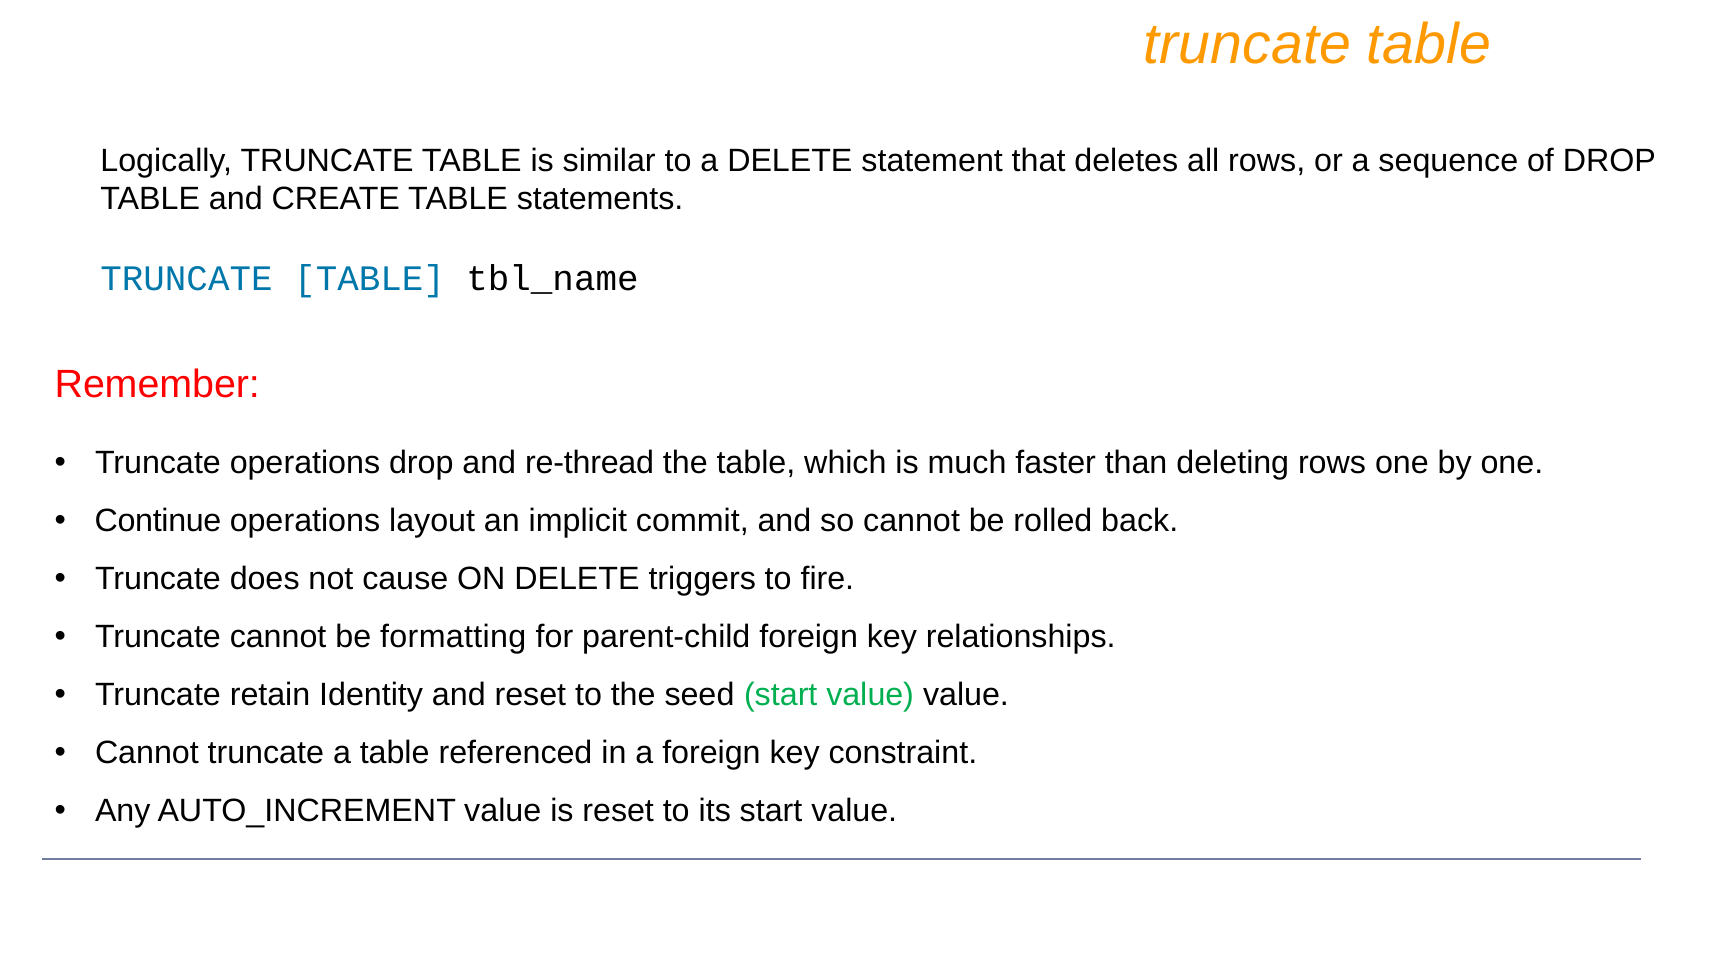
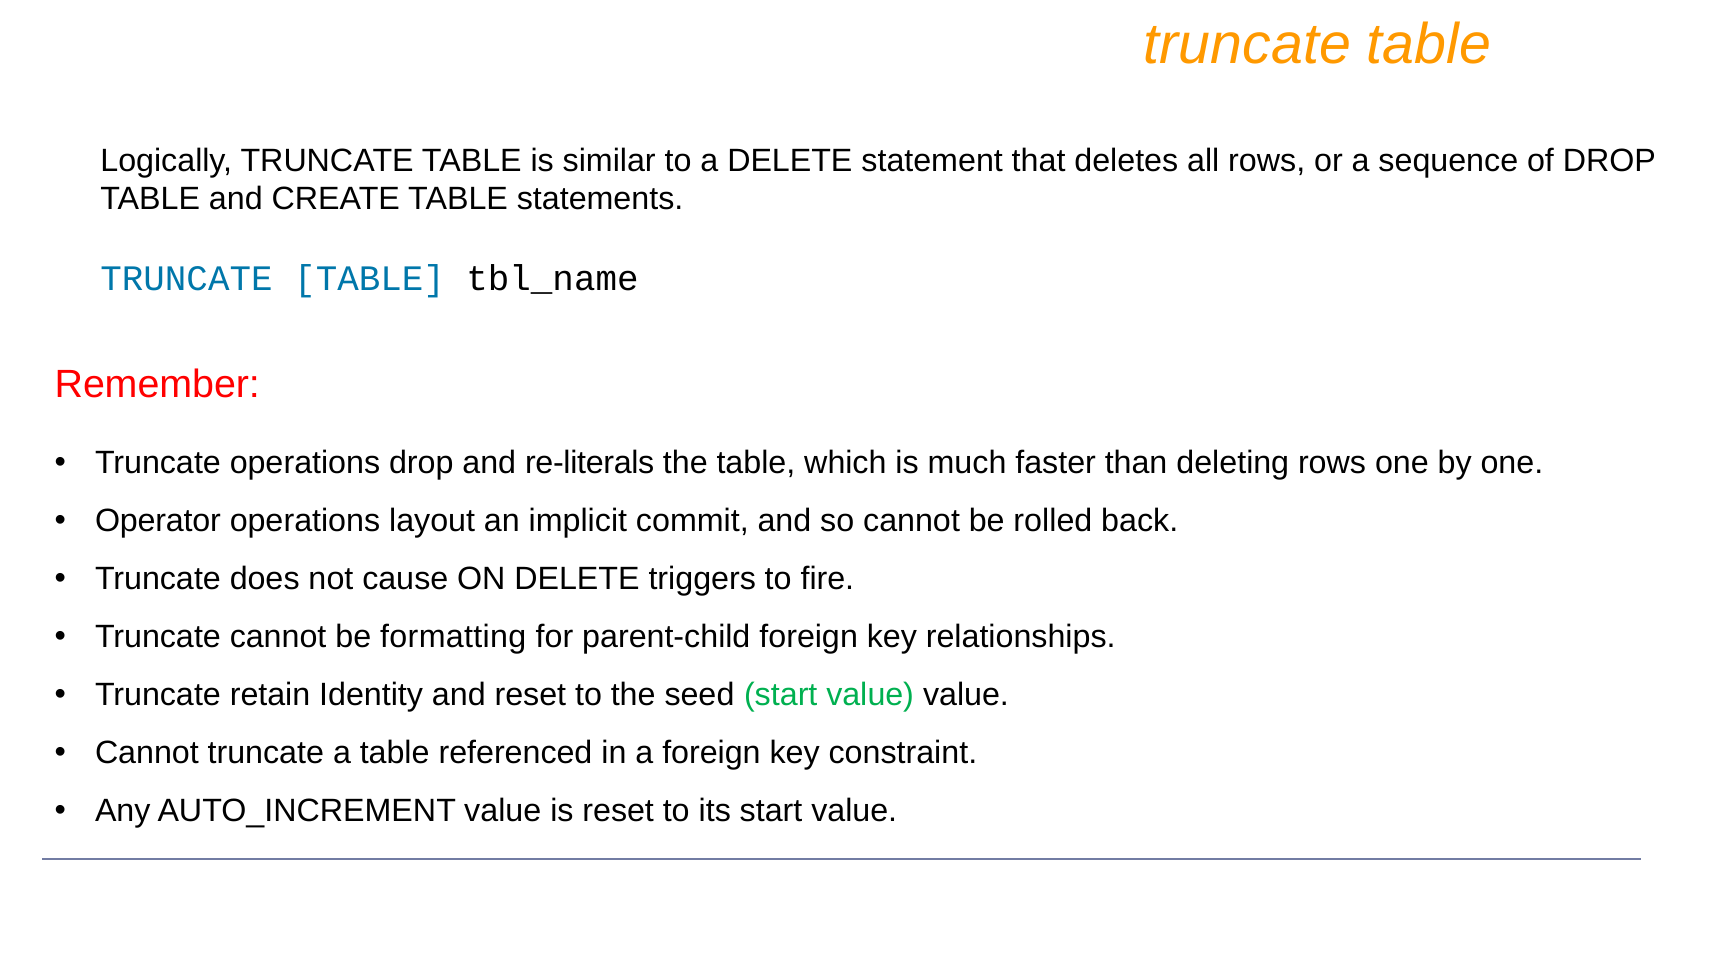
re-thread: re-thread -> re-literals
Continue: Continue -> Operator
